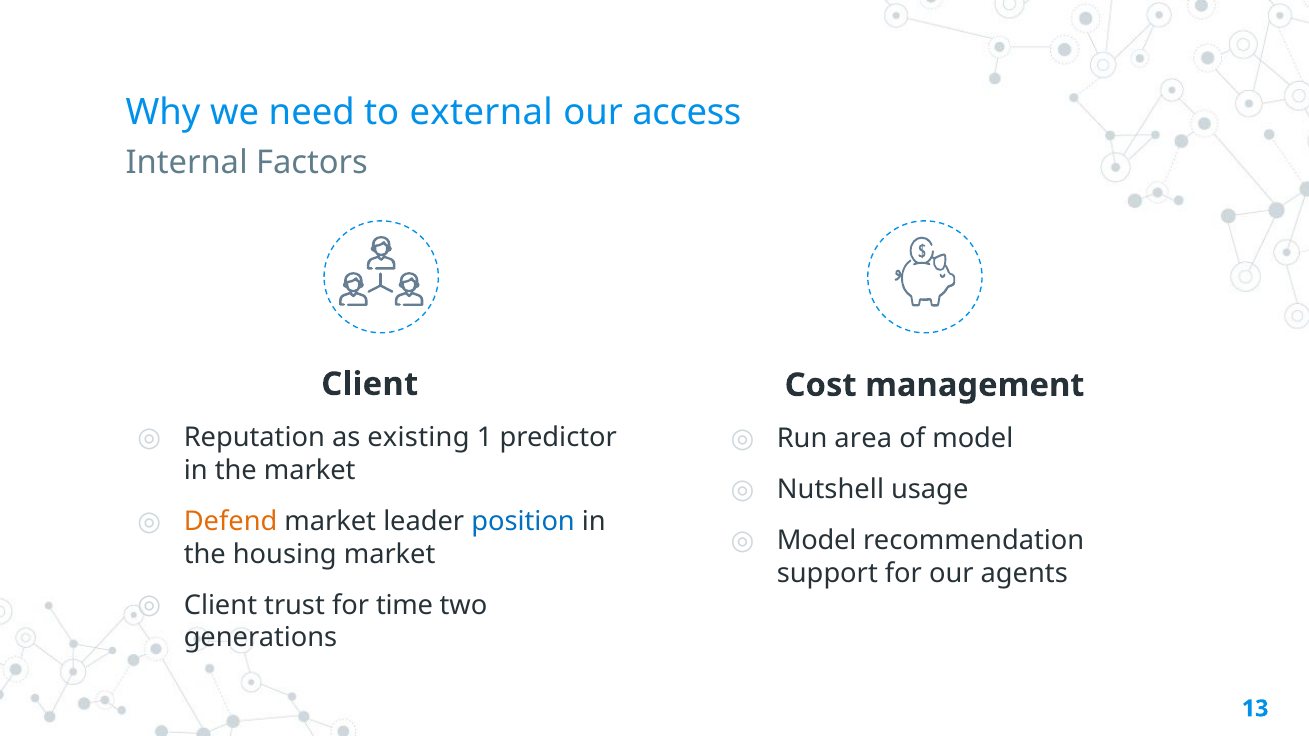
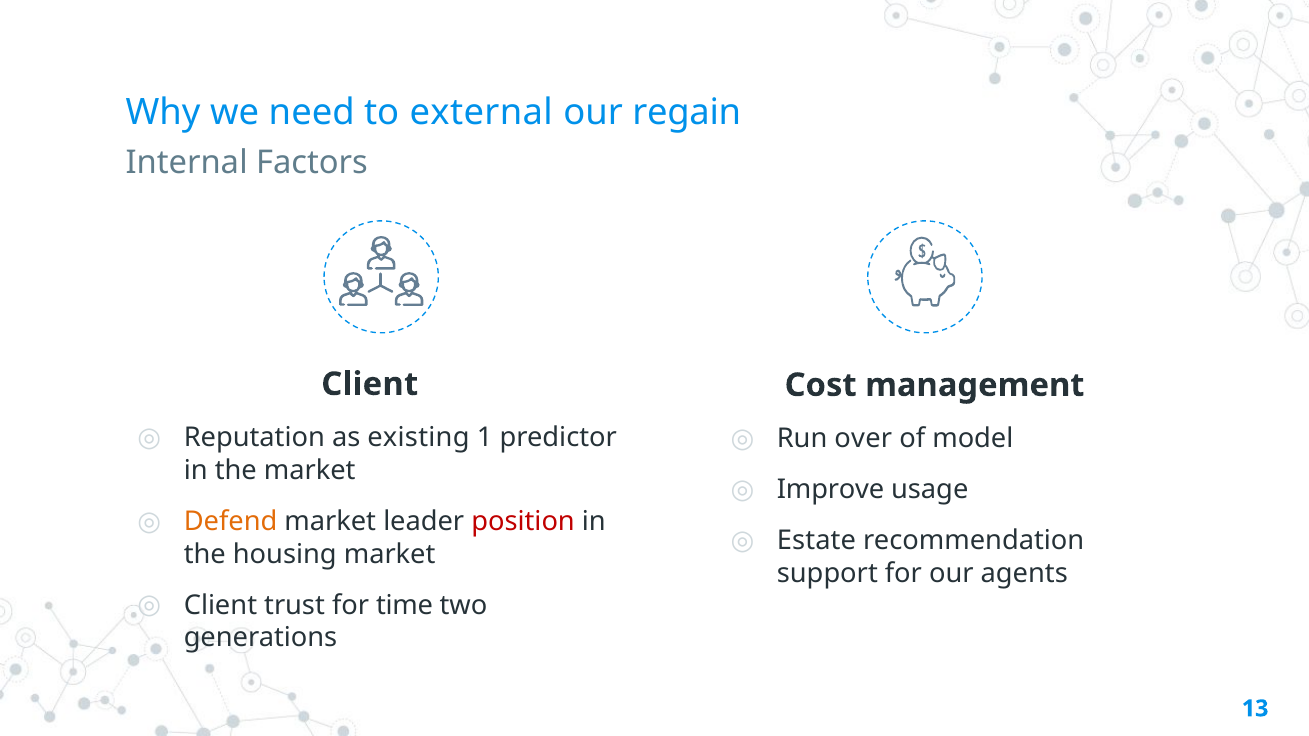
access: access -> regain
area: area -> over
Nutshell: Nutshell -> Improve
position colour: blue -> red
Model at (817, 541): Model -> Estate
